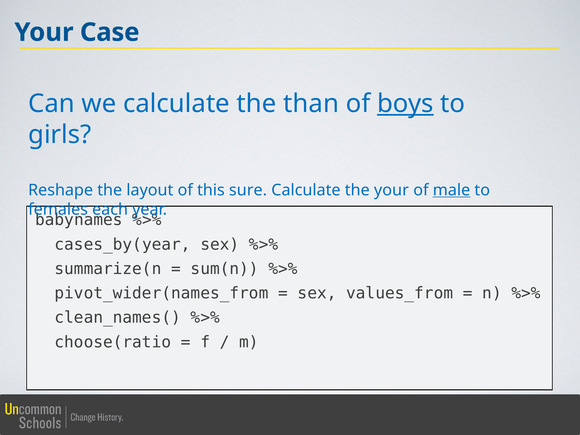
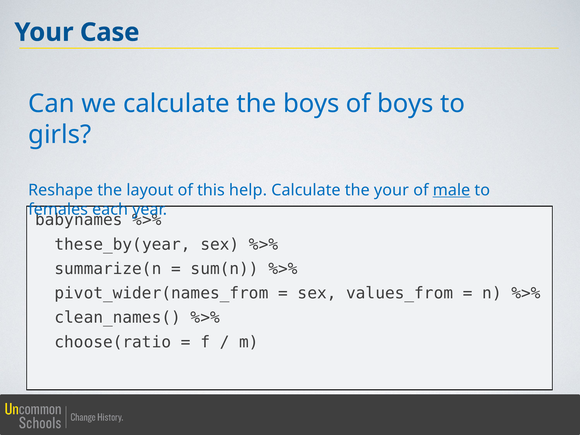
the than: than -> boys
boys at (405, 104) underline: present -> none
sure: sure -> help
cases_by(year: cases_by(year -> these_by(year
